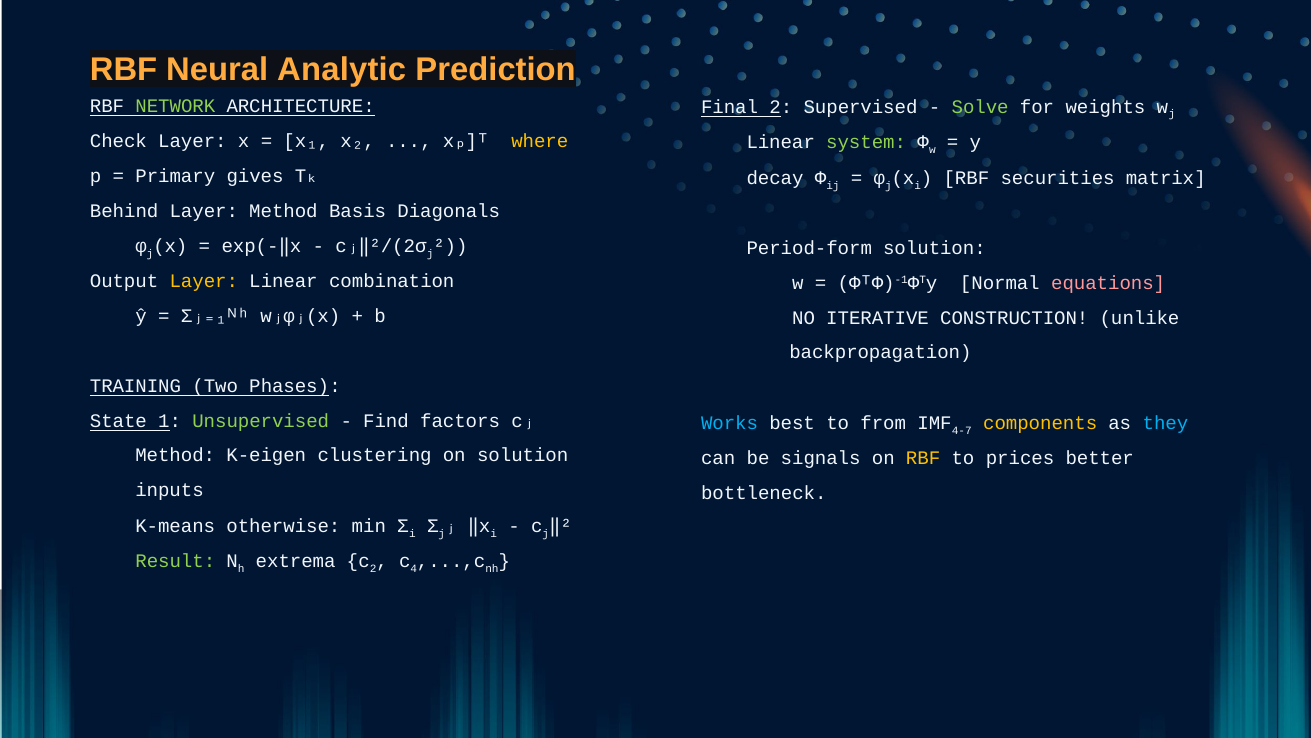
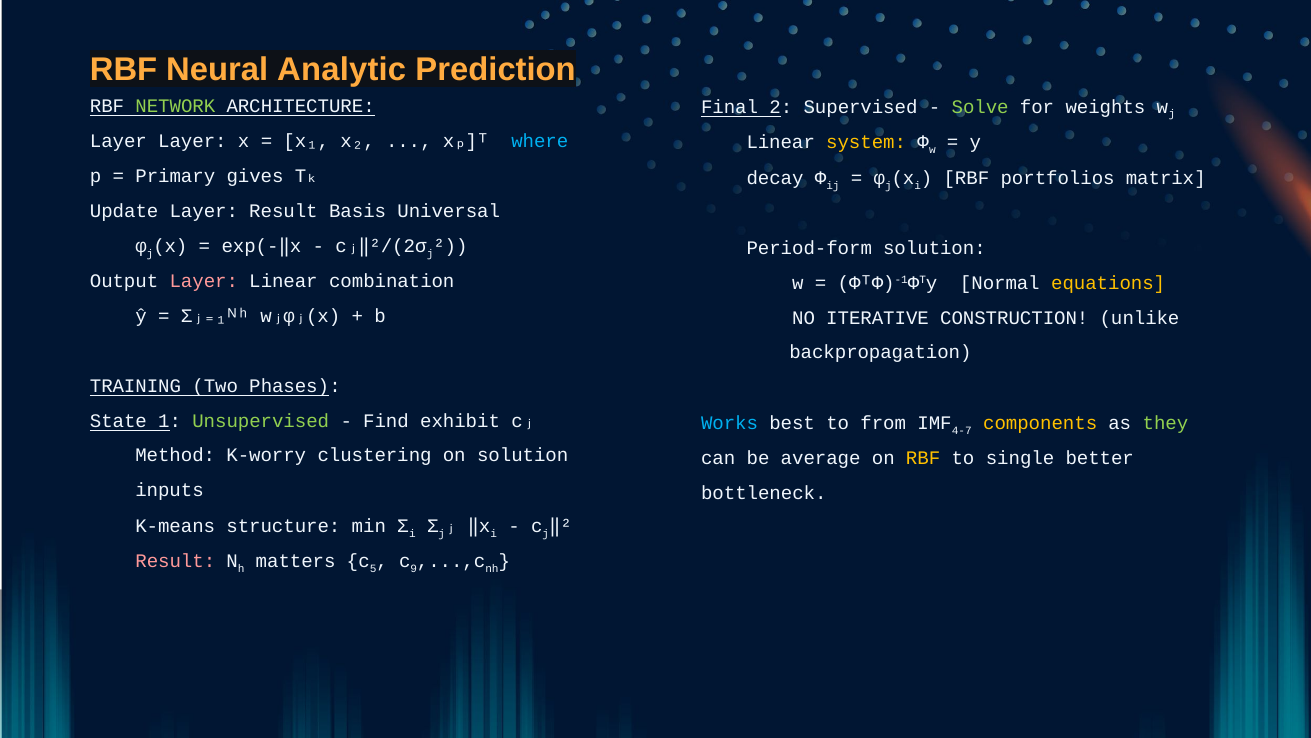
Check at (118, 141): Check -> Layer
where colour: yellow -> light blue
system colour: light green -> yellow
securities: securities -> portfolios
Behind: Behind -> Update
Layer Method: Method -> Result
Diagonals: Diagonals -> Universal
Layer at (204, 281) colour: yellow -> pink
equations colour: pink -> yellow
factors: factors -> exhibit
they colour: light blue -> light green
K-eigen: K-eigen -> K-worry
signals: signals -> average
prices: prices -> single
otherwise: otherwise -> structure
Result at (175, 561) colour: light green -> pink
extrema: extrema -> matters
2 at (373, 569): 2 -> 5
4: 4 -> 9
